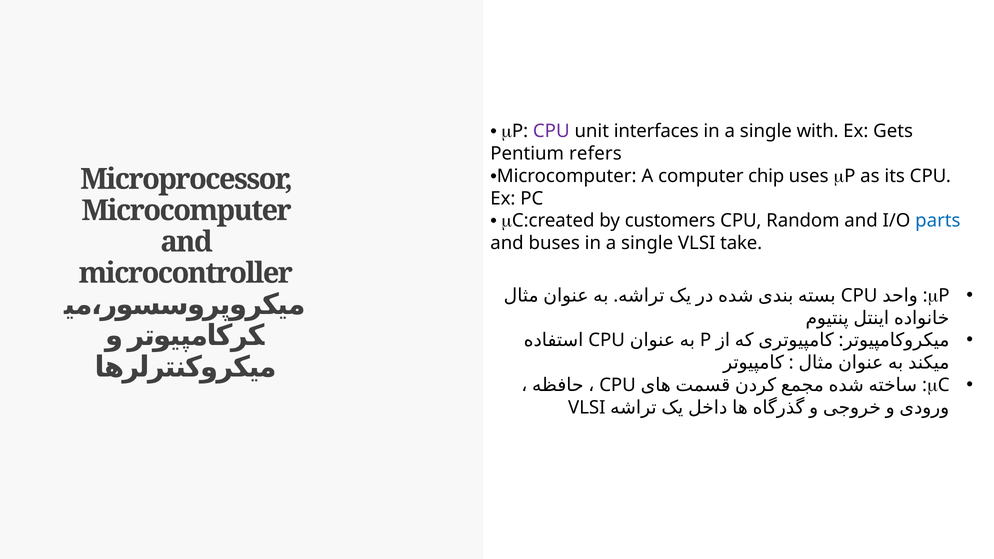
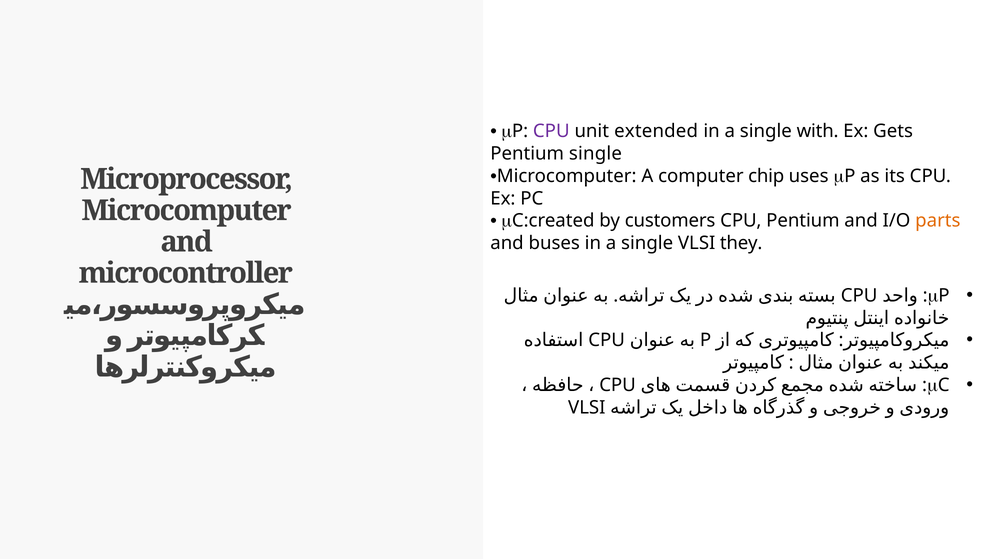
interfaces: interfaces -> extended
Pentium refers: refers -> single
CPU Random: Random -> Pentium
parts colour: blue -> orange
take: take -> they
